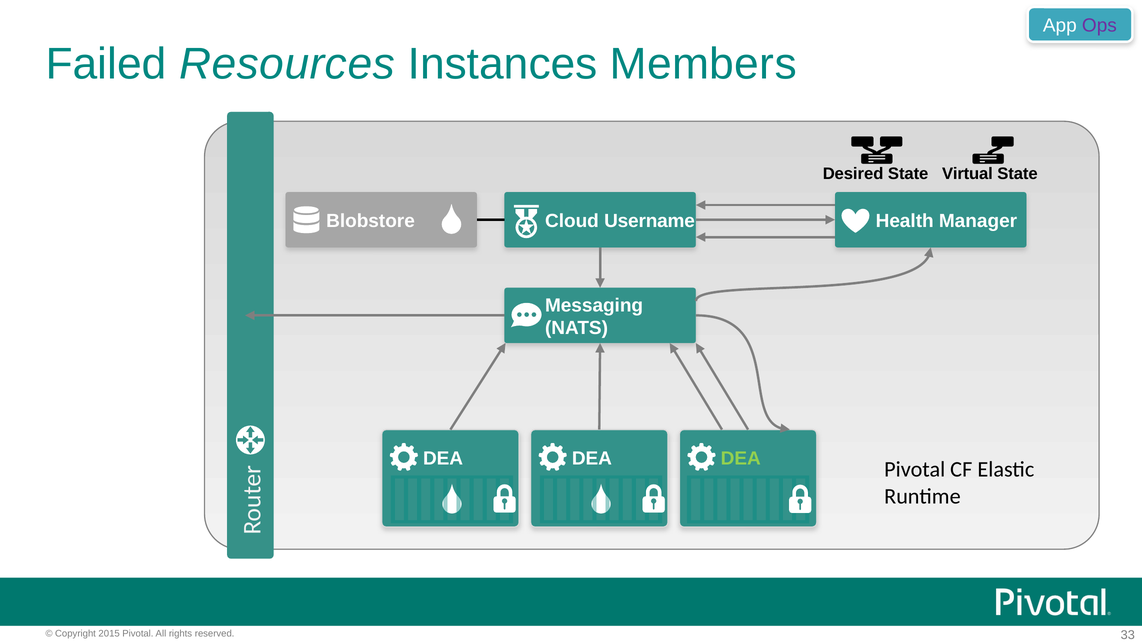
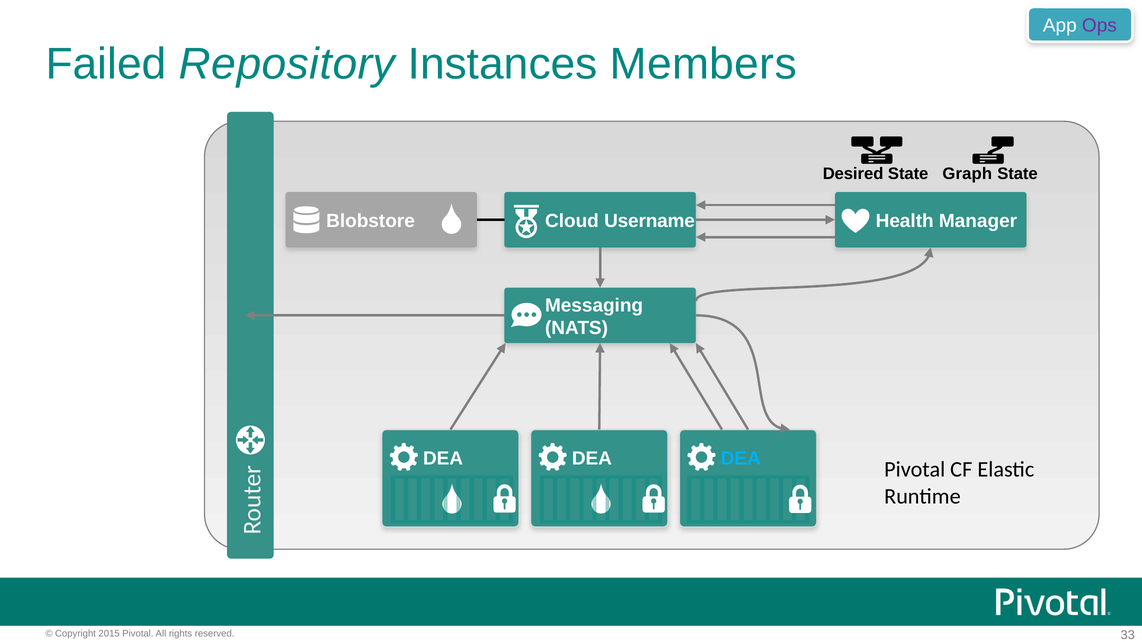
Resources: Resources -> Repository
Virtual: Virtual -> Graph
DEA at (741, 459) colour: light green -> light blue
